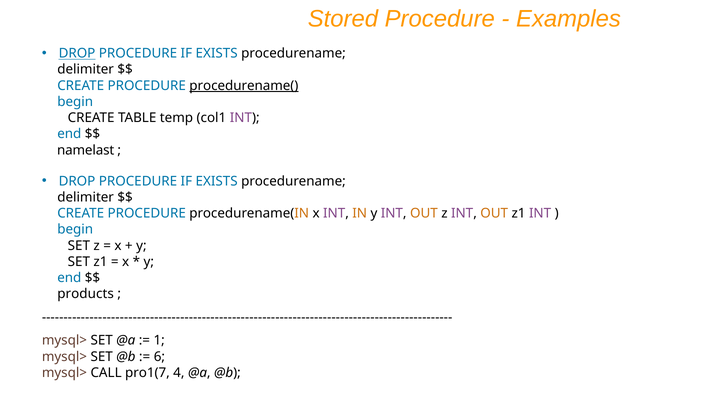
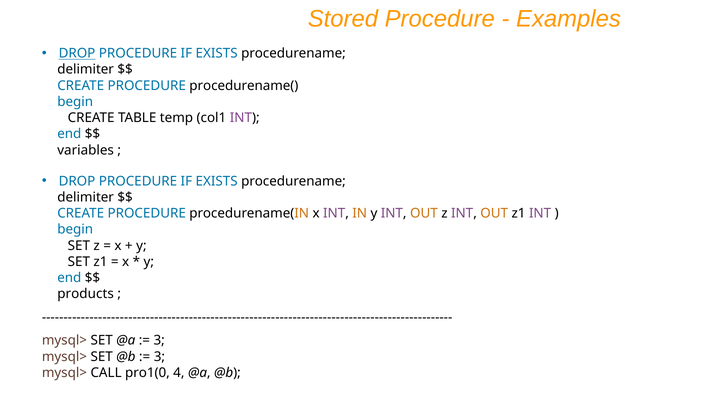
procedurename( underline: present -> none
namelast: namelast -> variables
1 at (159, 340): 1 -> 3
6 at (159, 356): 6 -> 3
pro1(7: pro1(7 -> pro1(0
